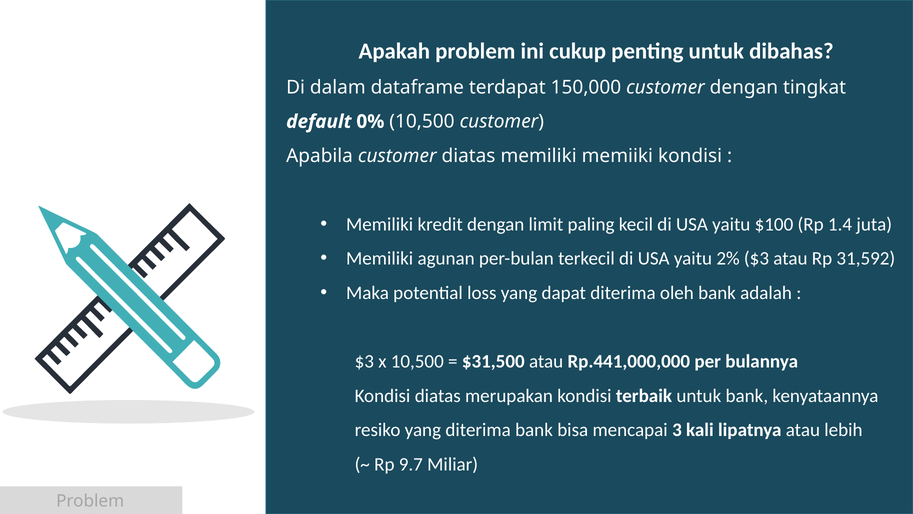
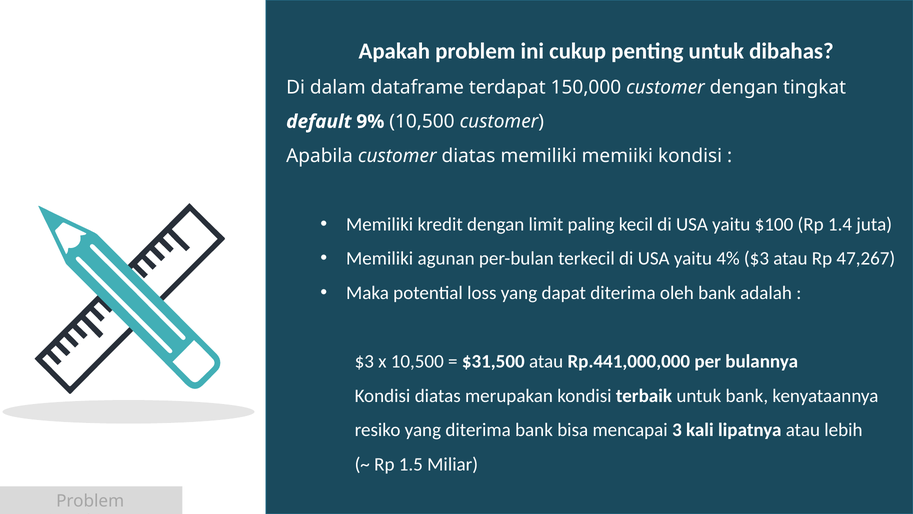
0%: 0% -> 9%
2%: 2% -> 4%
31,592: 31,592 -> 47,267
9.7: 9.7 -> 1.5
